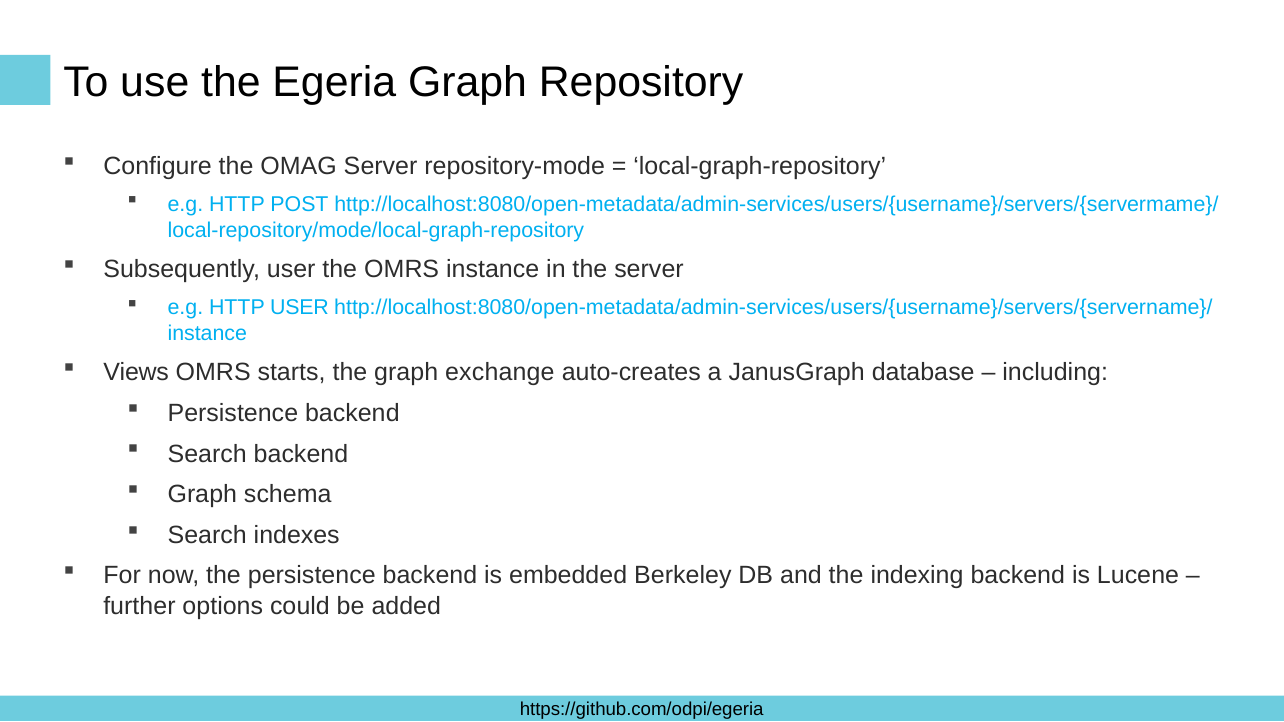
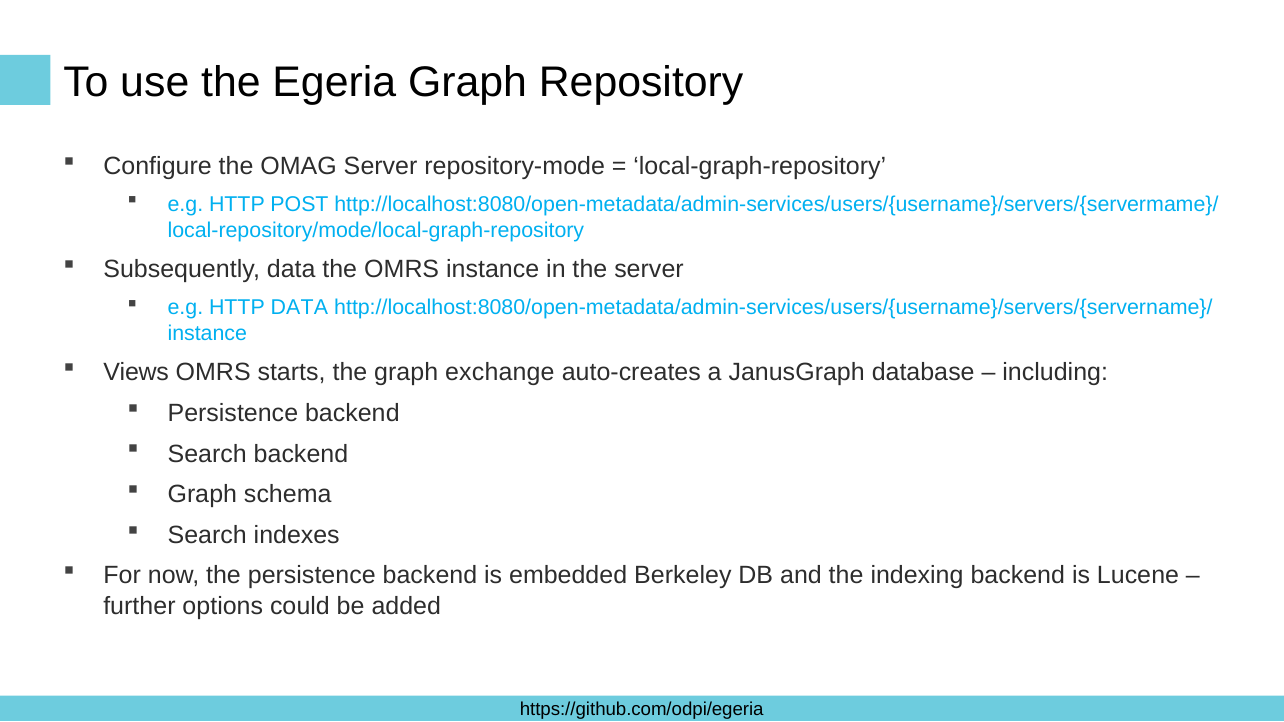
Subsequently user: user -> data
HTTP USER: USER -> DATA
